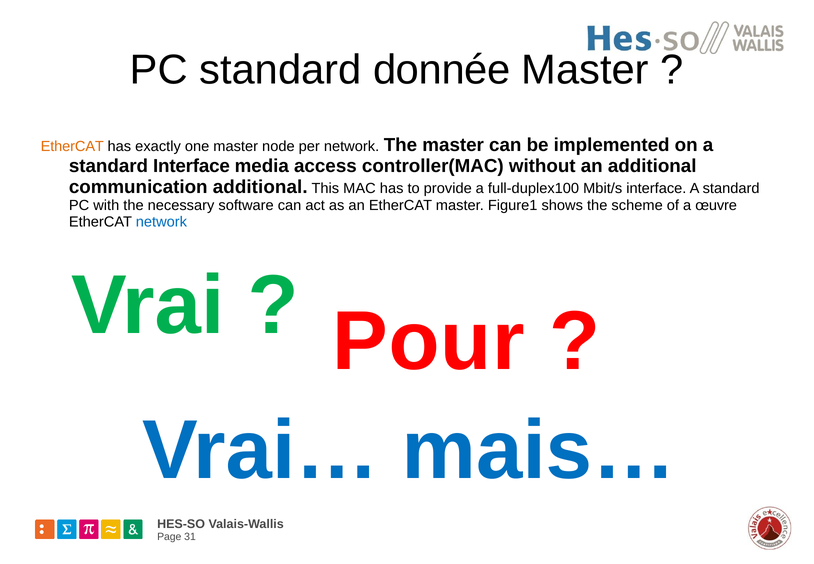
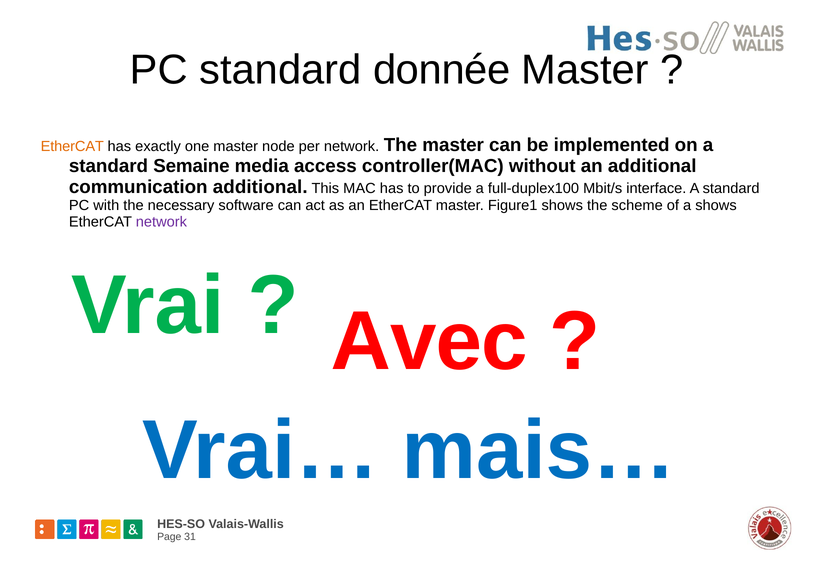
standard Interface: Interface -> Semaine
a œuvre: œuvre -> shows
network at (161, 222) colour: blue -> purple
Pour: Pour -> Avec
